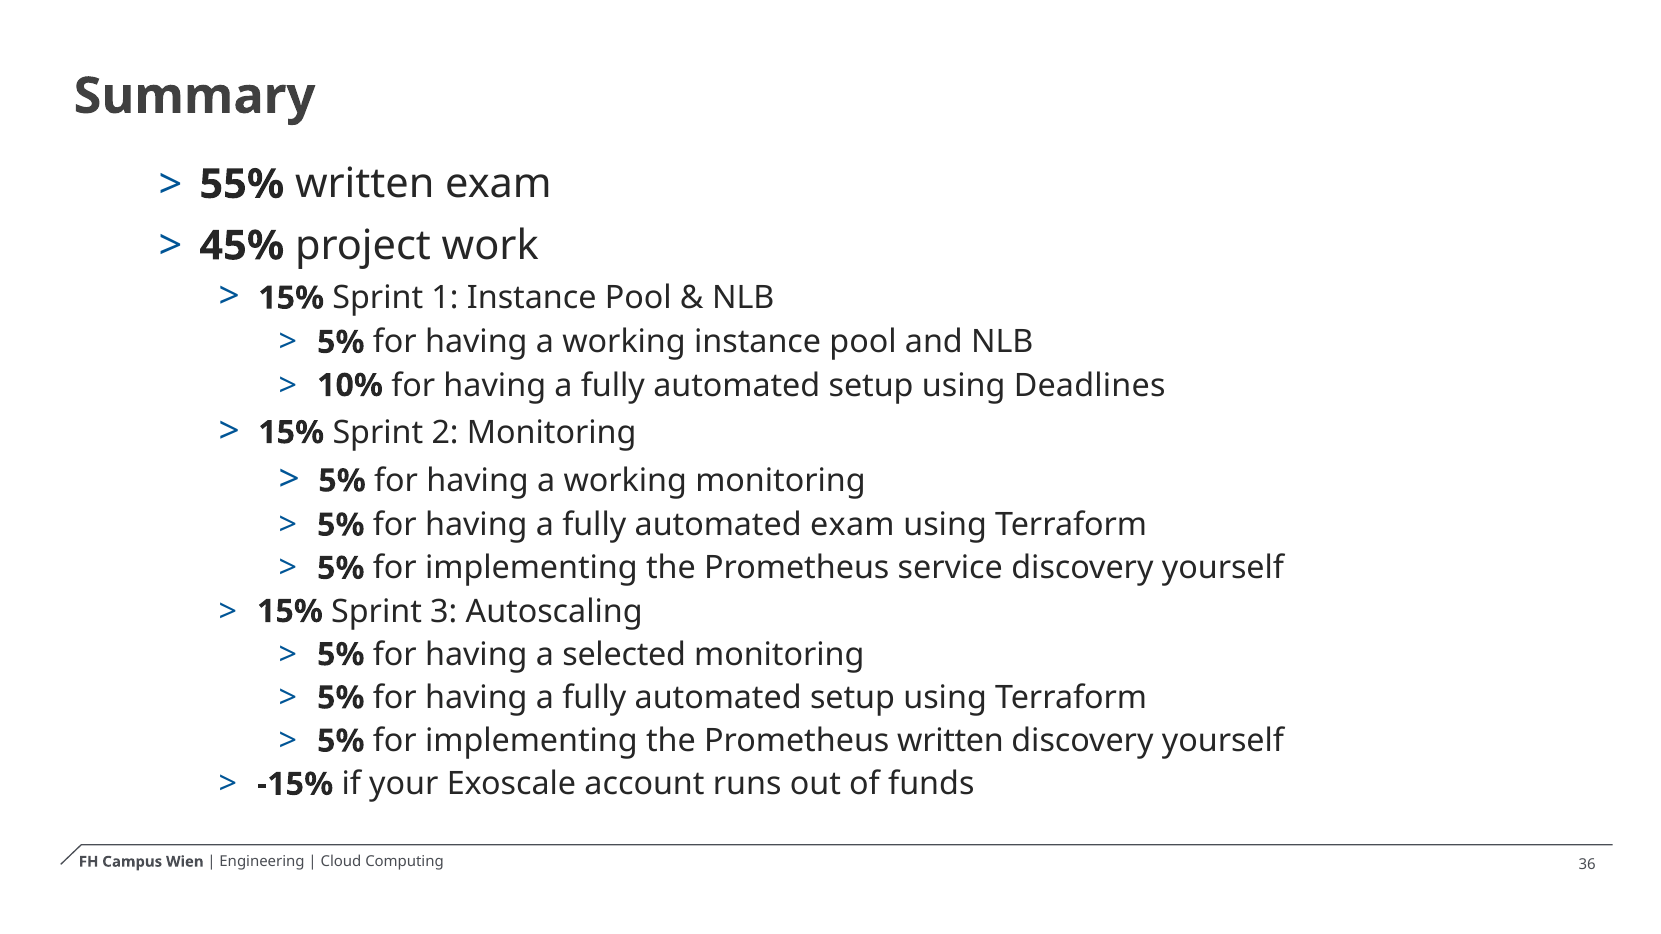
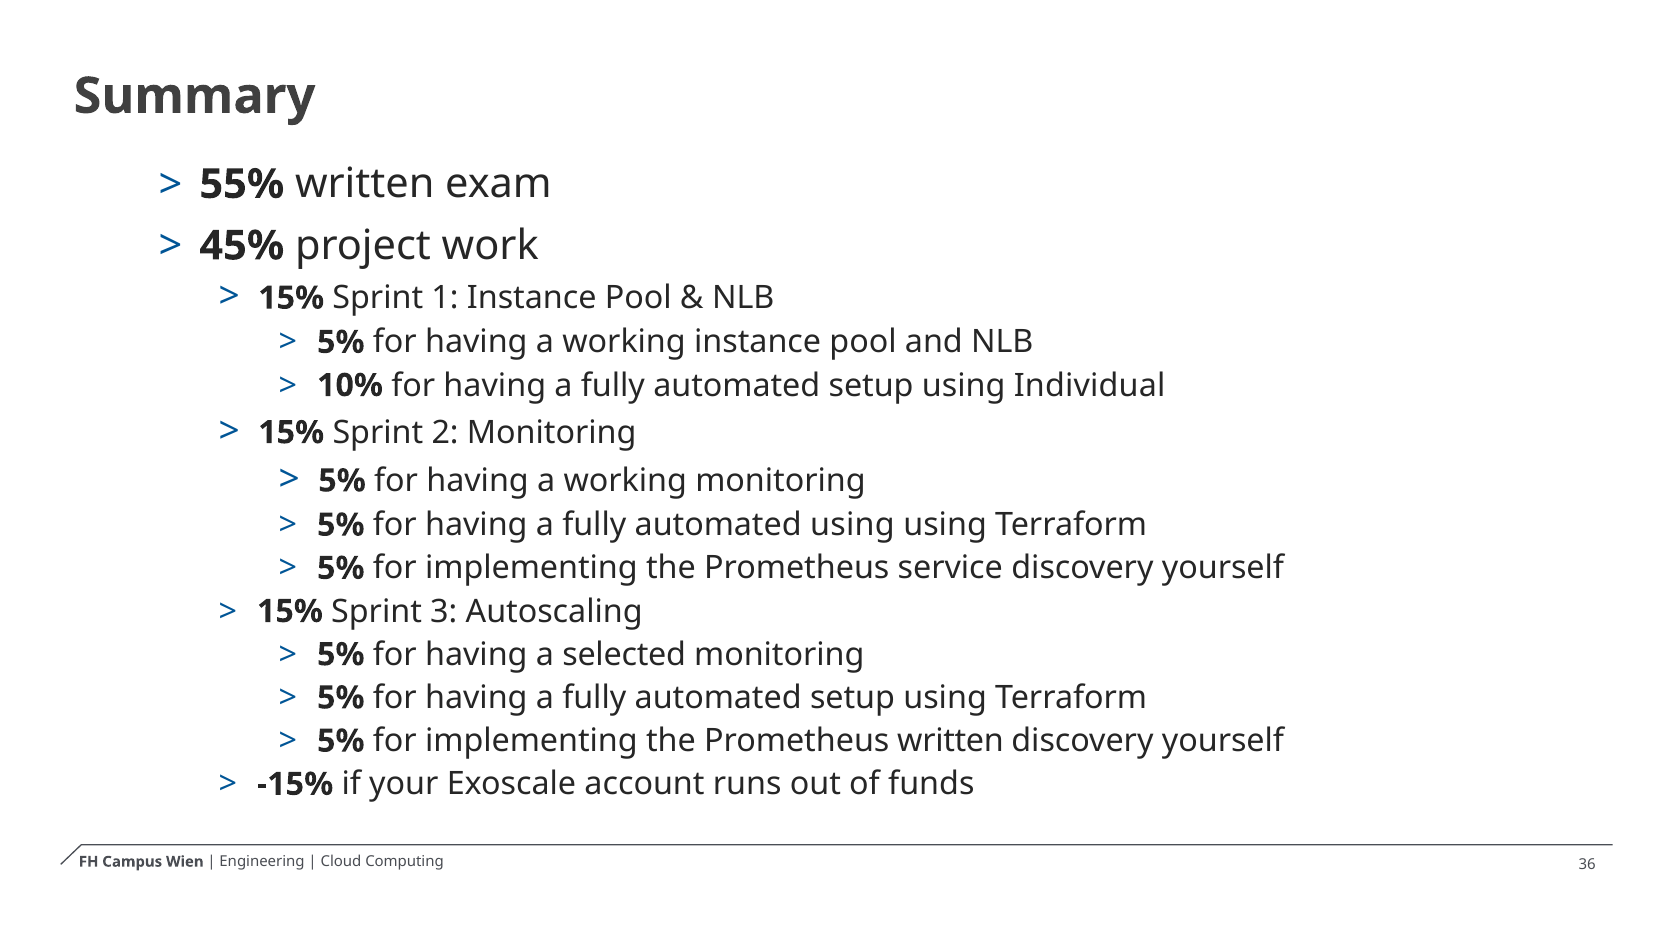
Deadlines: Deadlines -> Individual
automated exam: exam -> using
